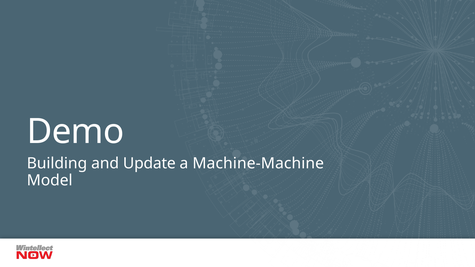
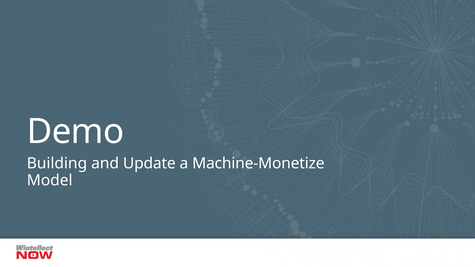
Machine-Machine: Machine-Machine -> Machine-Monetize
